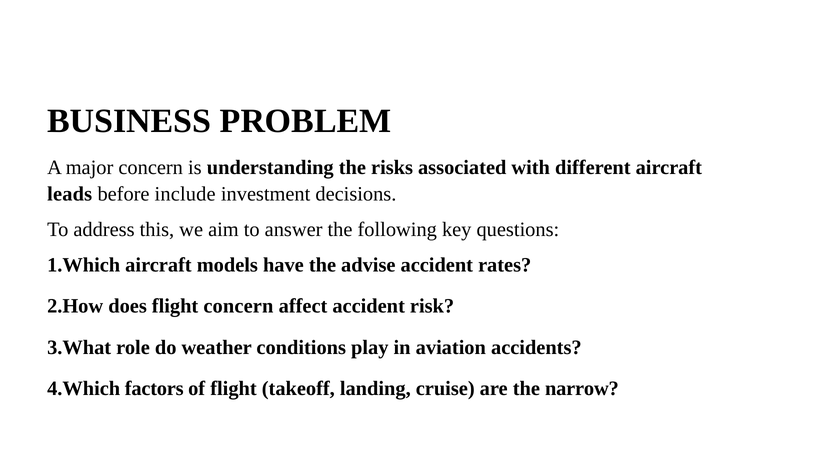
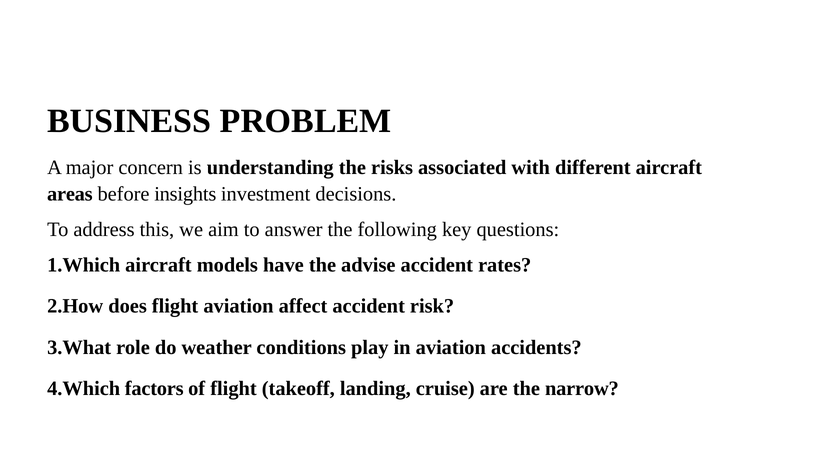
leads: leads -> areas
include: include -> insights
flight concern: concern -> aviation
